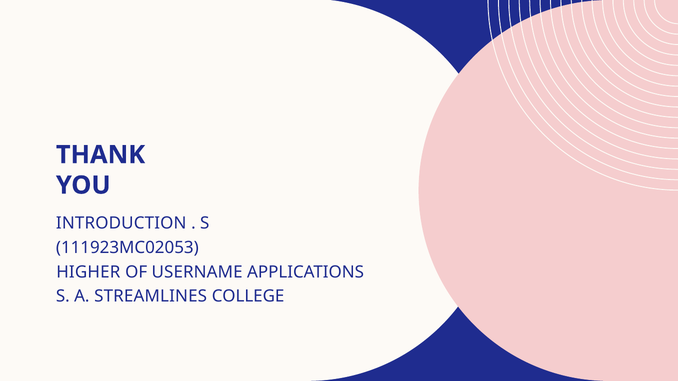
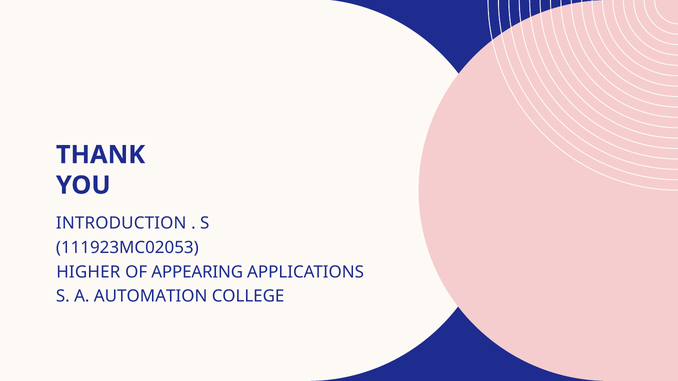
USERNAME: USERNAME -> APPEARING
STREAMLINES: STREAMLINES -> AUTOMATION
